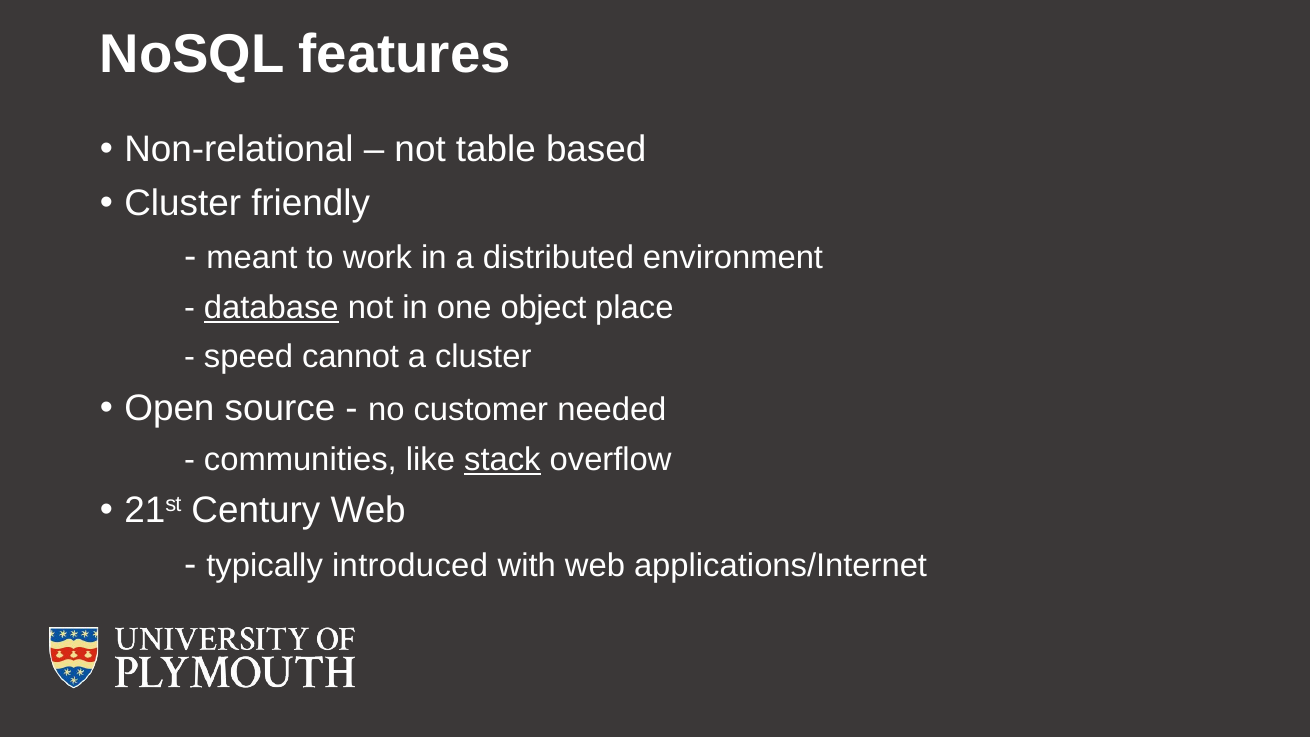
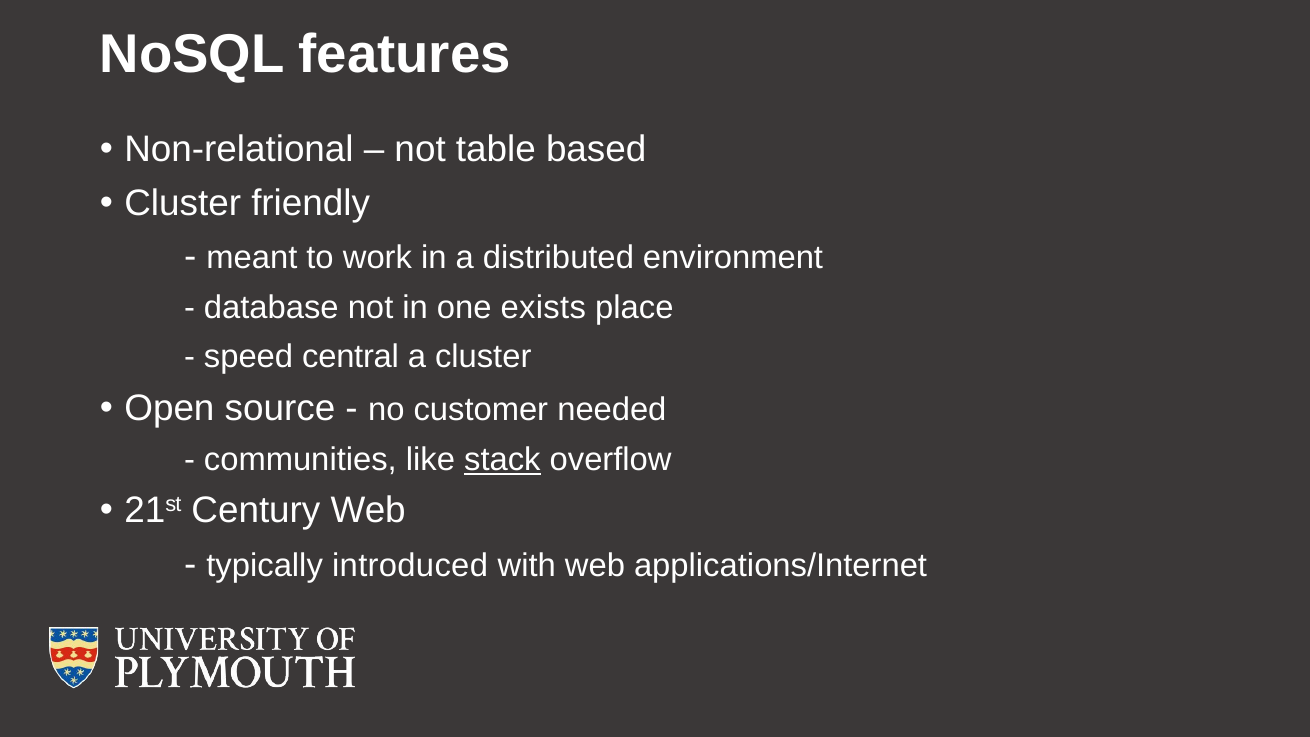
database underline: present -> none
object: object -> exists
cannot: cannot -> central
